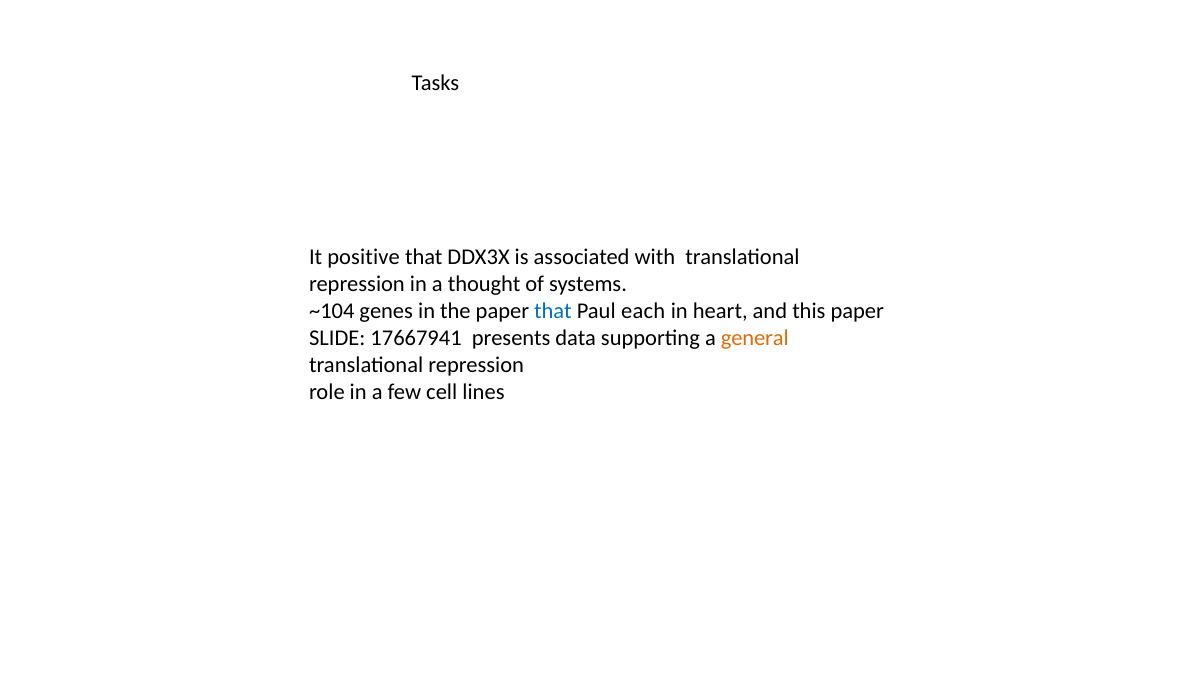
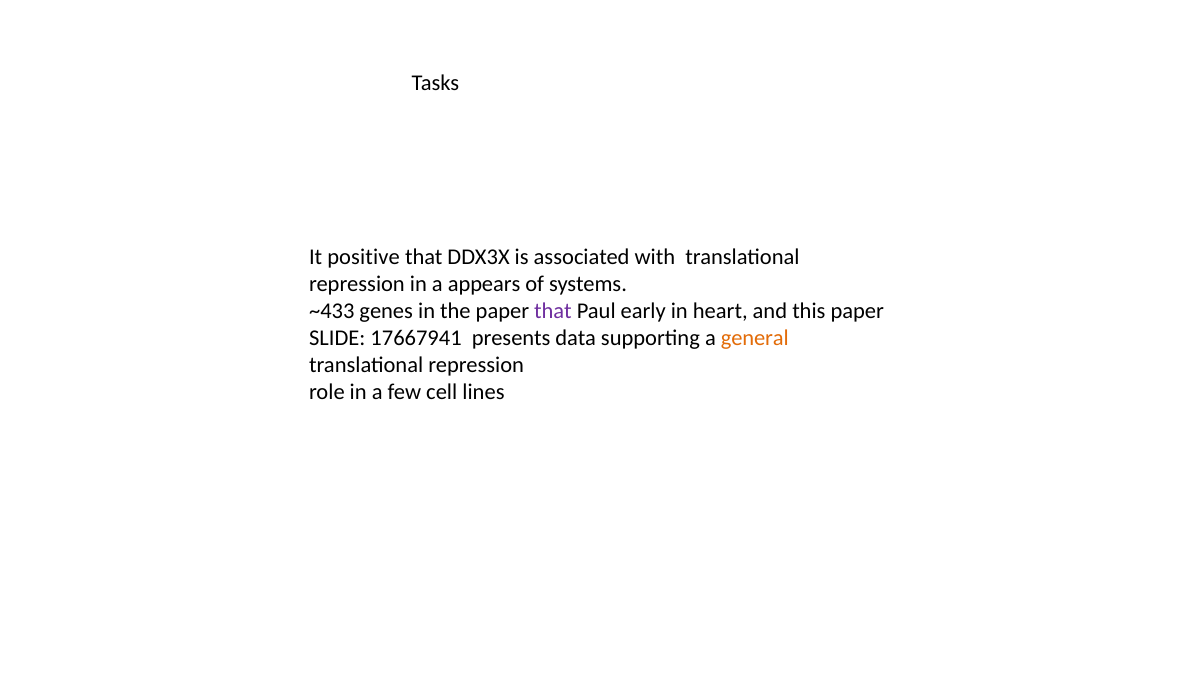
thought: thought -> appears
~104: ~104 -> ~433
that at (553, 311) colour: blue -> purple
each: each -> early
